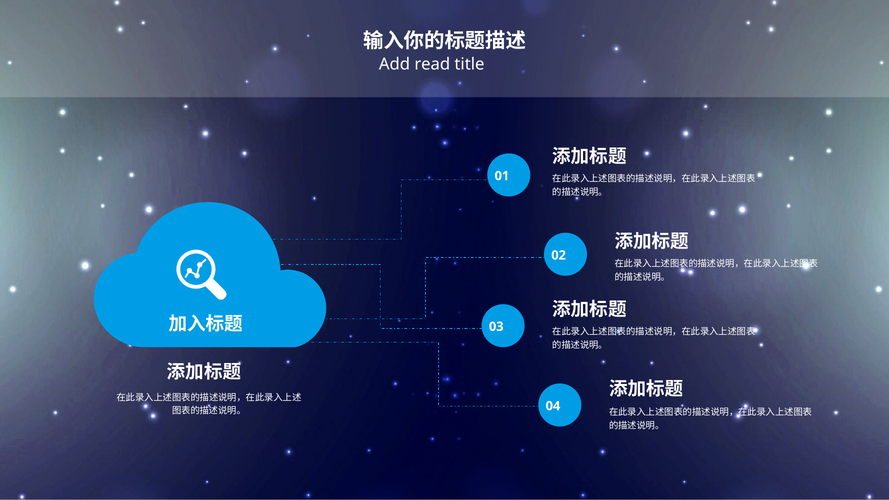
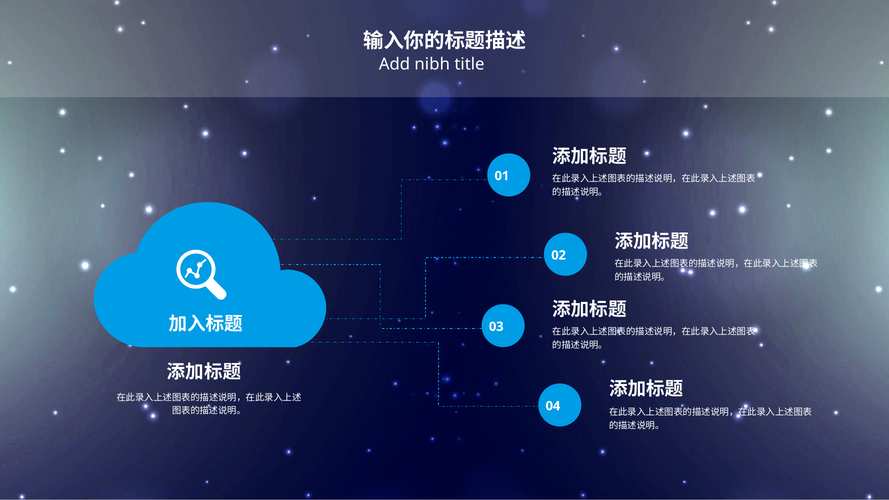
read: read -> nibh
